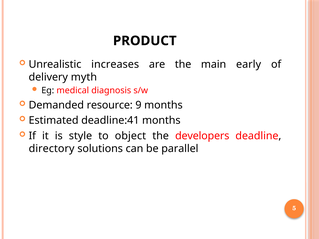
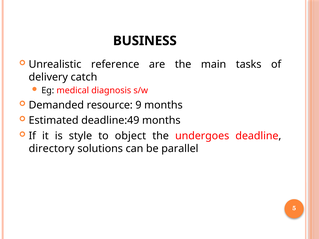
PRODUCT: PRODUCT -> BUSINESS
increases: increases -> reference
early: early -> tasks
myth: myth -> catch
deadline:41: deadline:41 -> deadline:49
developers: developers -> undergoes
